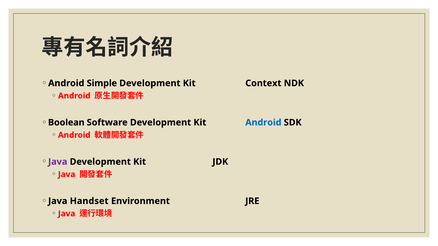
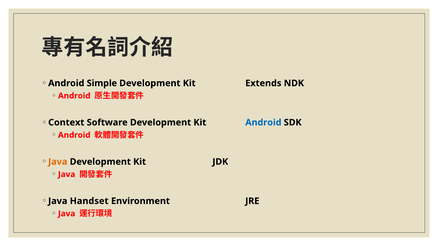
Context: Context -> Extends
Boolean: Boolean -> Context
Java at (58, 162) colour: purple -> orange
